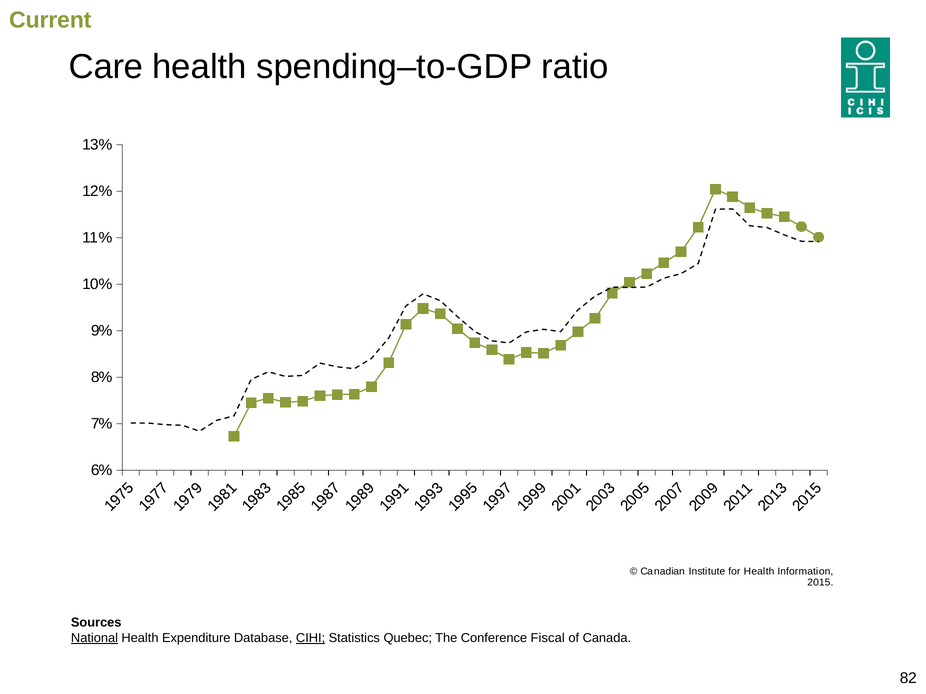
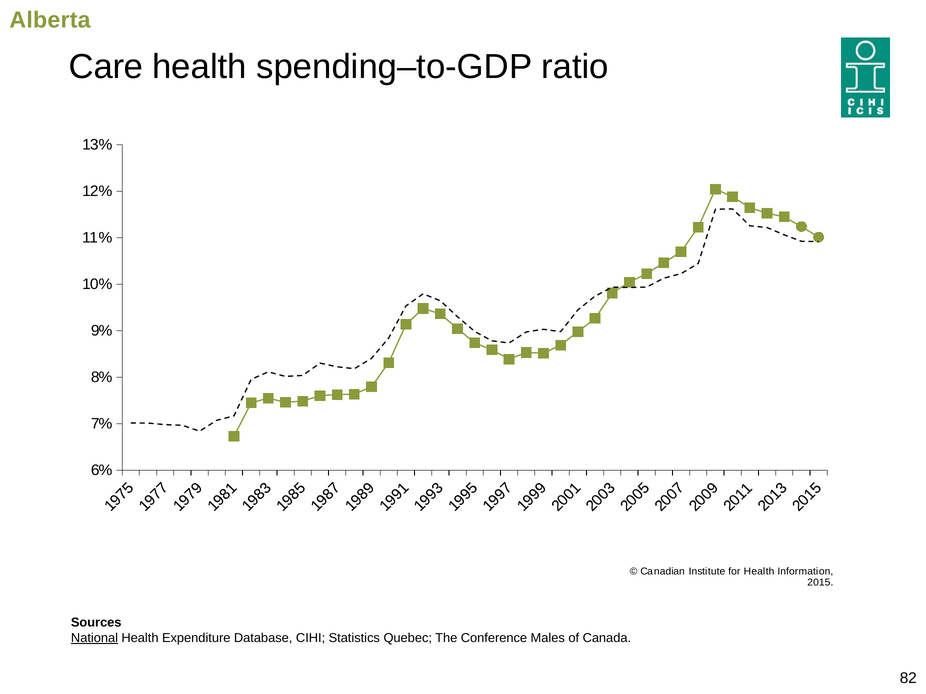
Current: Current -> Alberta
CIHI underline: present -> none
Fiscal: Fiscal -> Males
